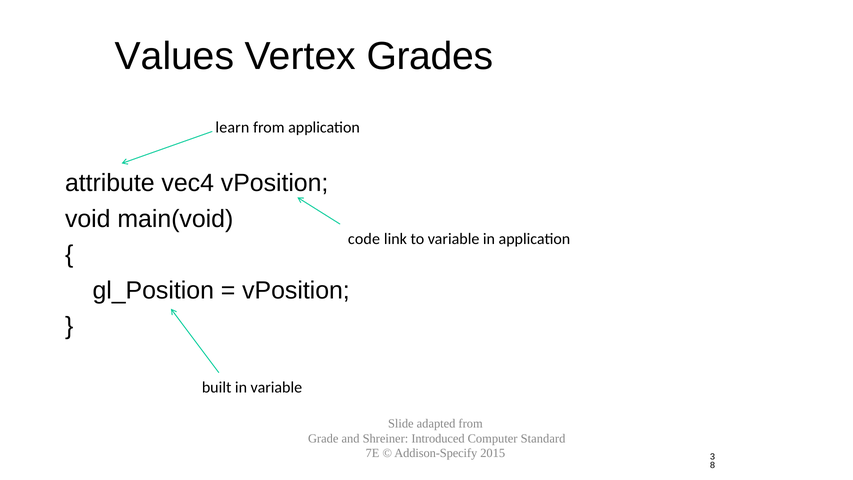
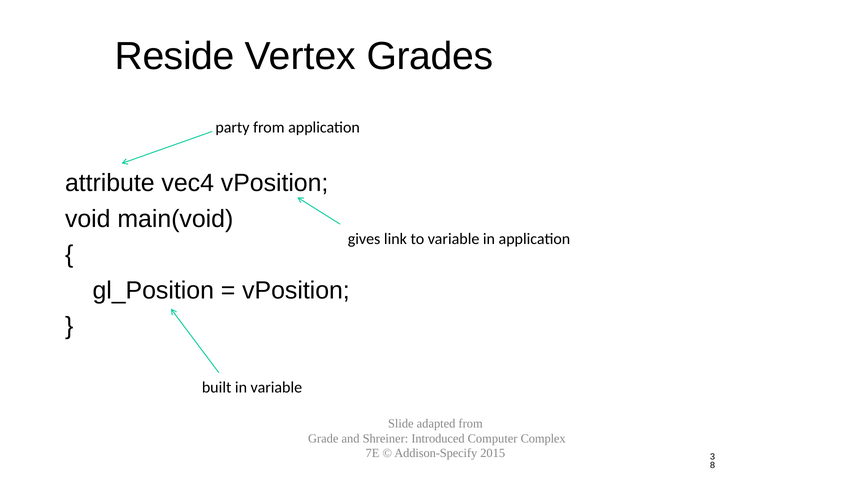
Values: Values -> Reside
learn: learn -> party
code: code -> gives
Standard: Standard -> Complex
